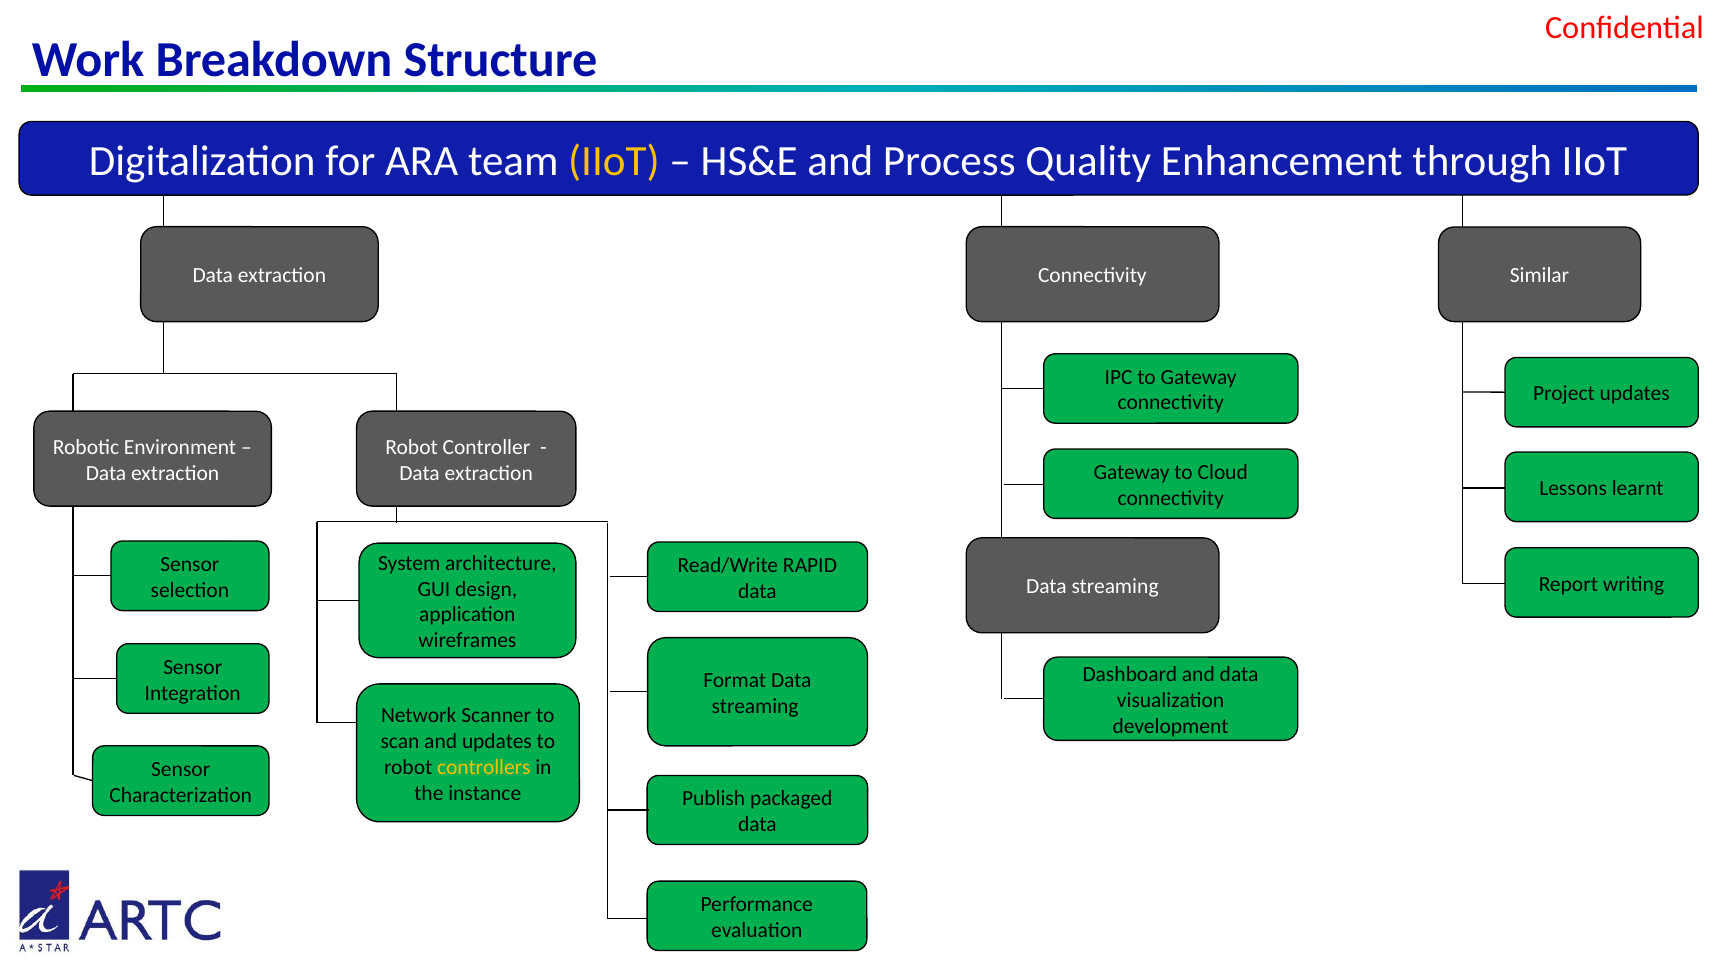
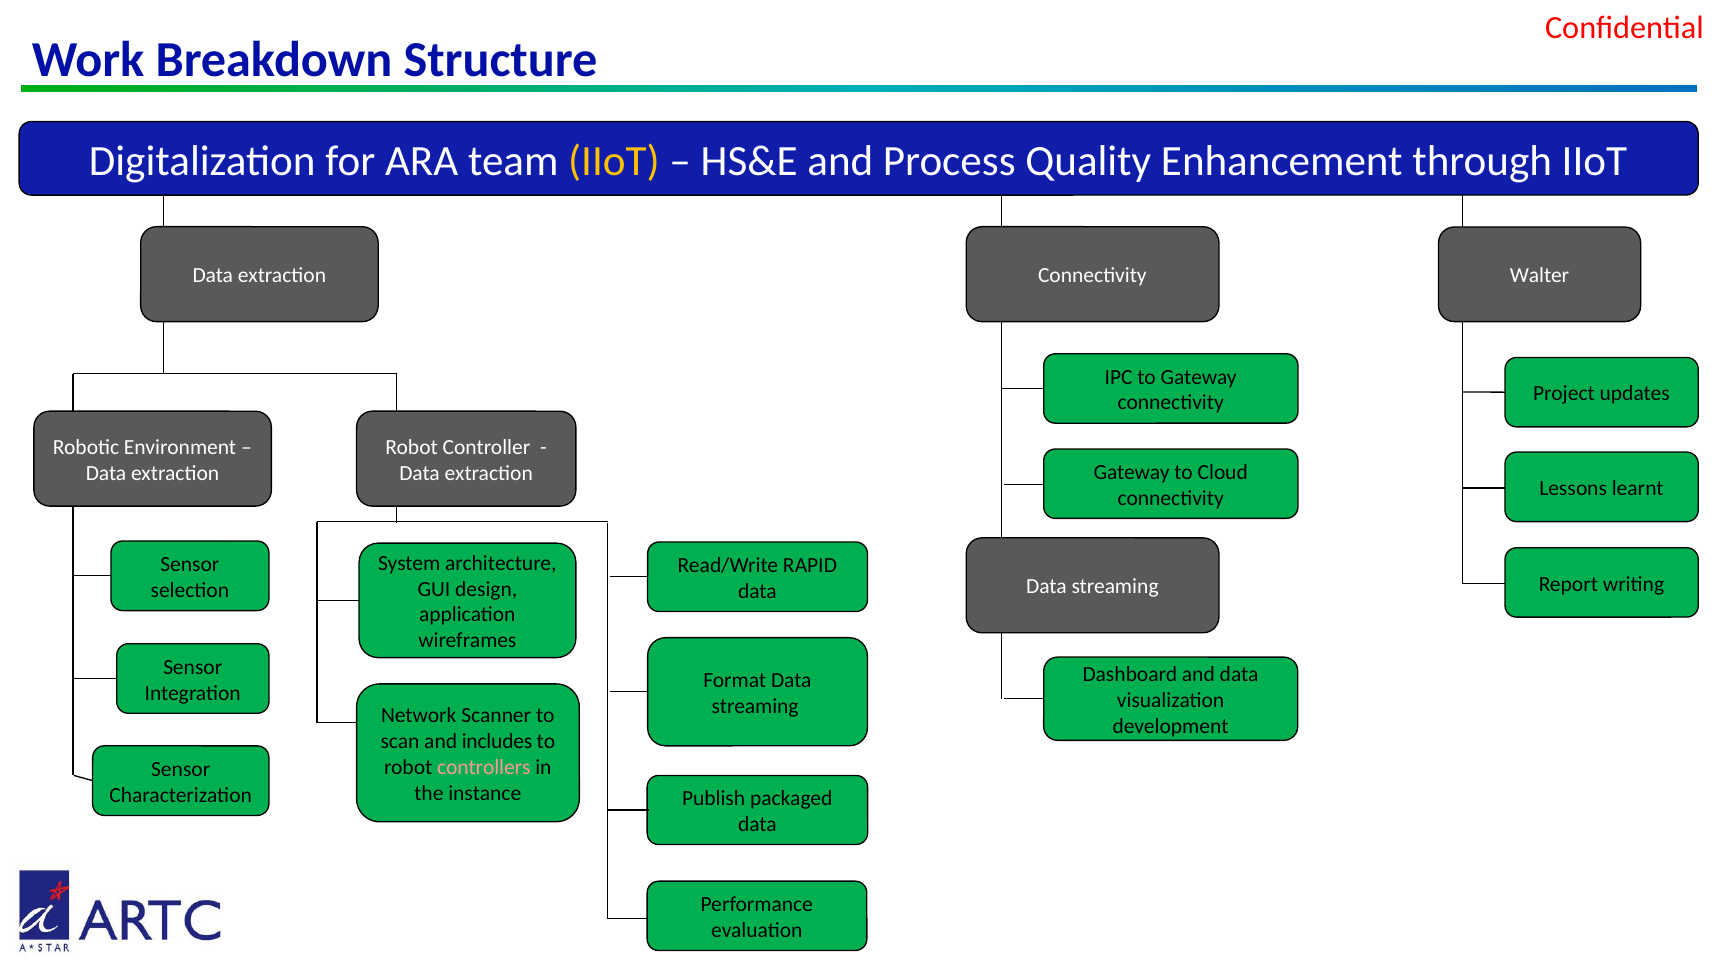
Similar: Similar -> Walter
and updates: updates -> includes
controllers colour: yellow -> pink
